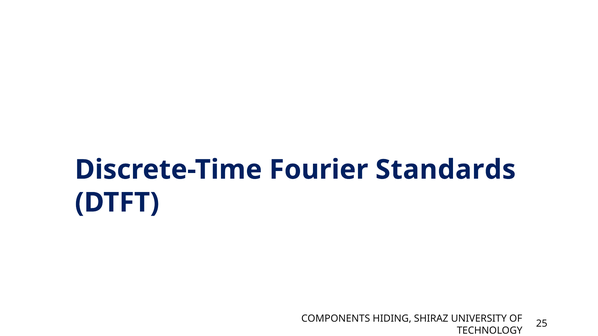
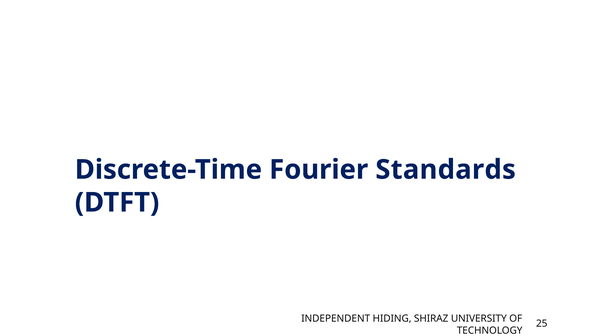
COMPONENTS: COMPONENTS -> INDEPENDENT
